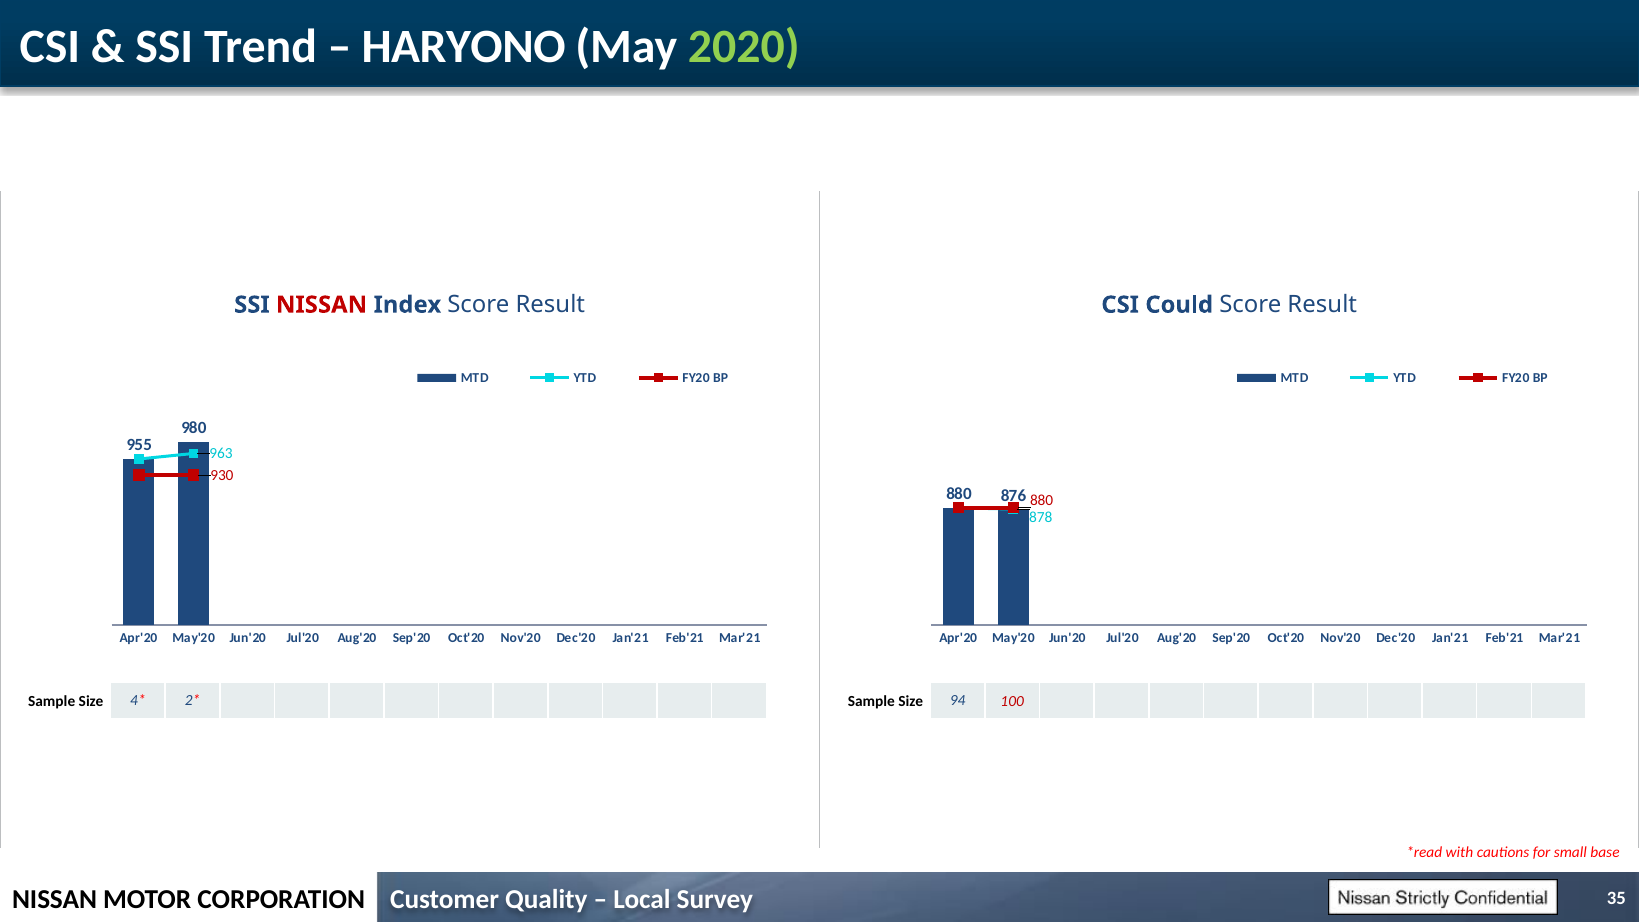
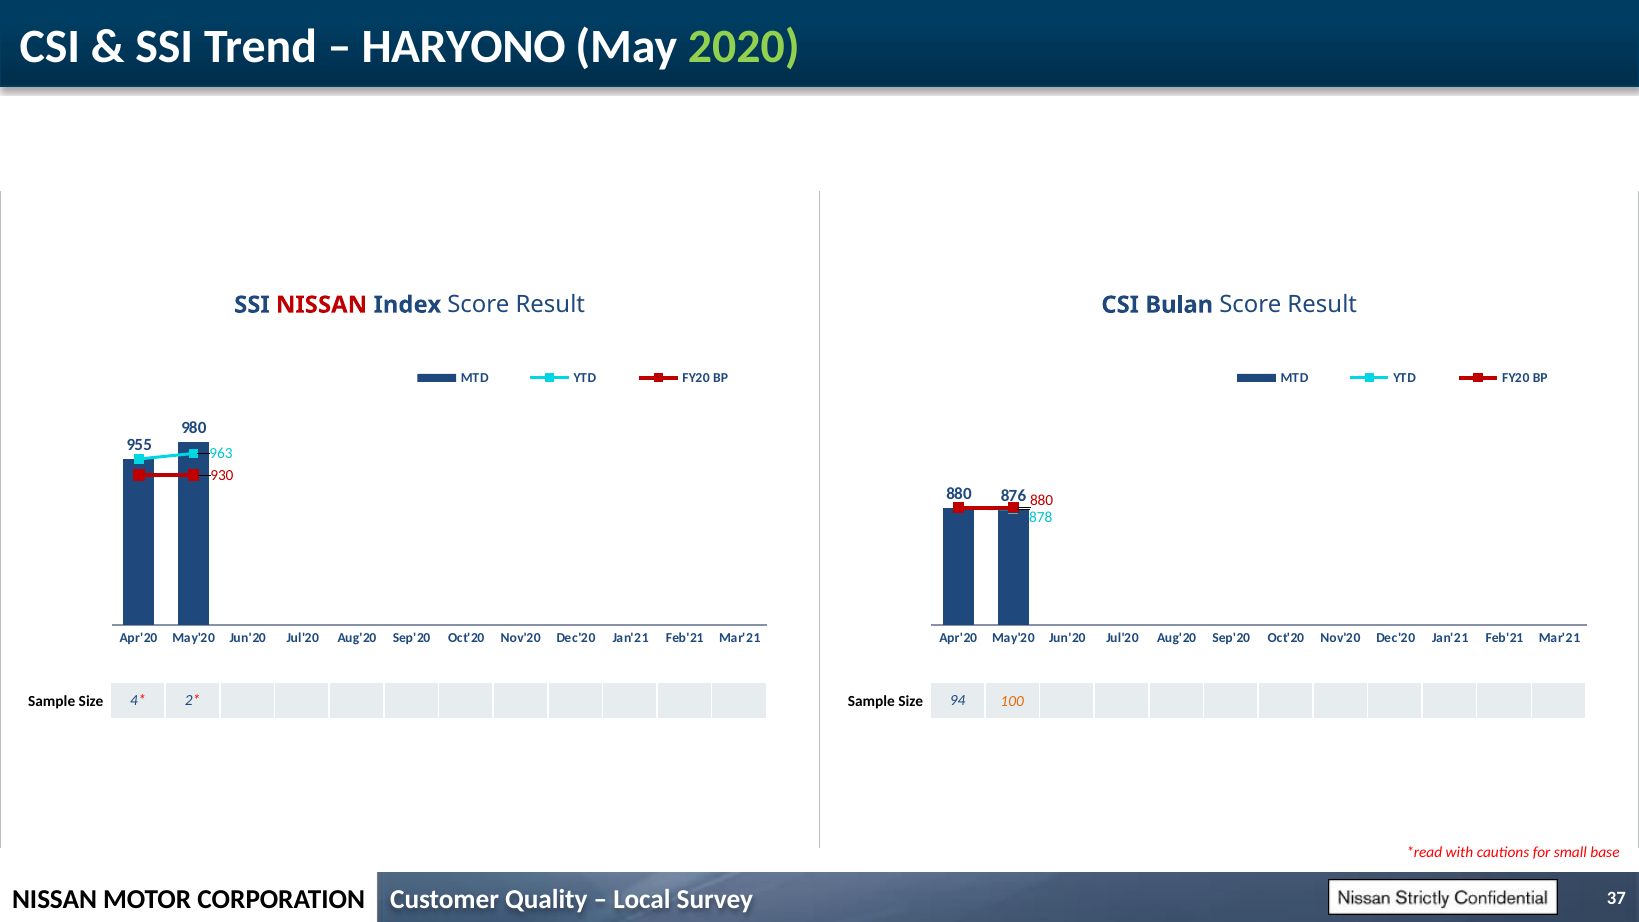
Could: Could -> Bulan
100 colour: red -> orange
35: 35 -> 37
